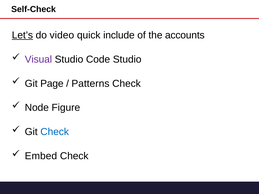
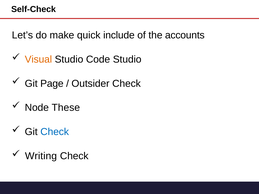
Let’s underline: present -> none
video: video -> make
Visual colour: purple -> orange
Patterns: Patterns -> Outsider
Figure: Figure -> These
Embed: Embed -> Writing
